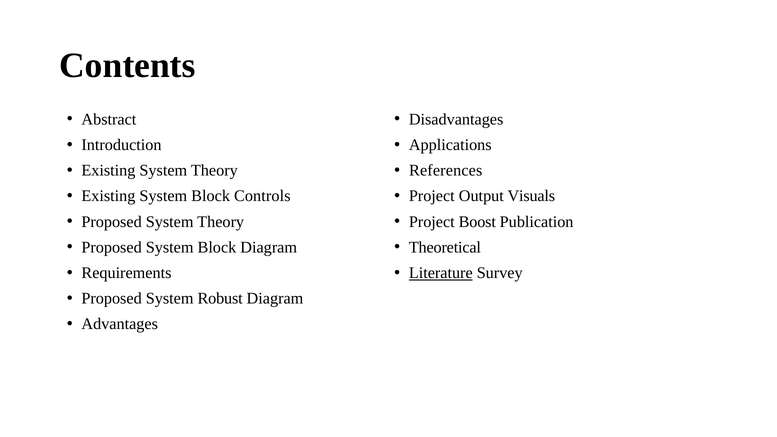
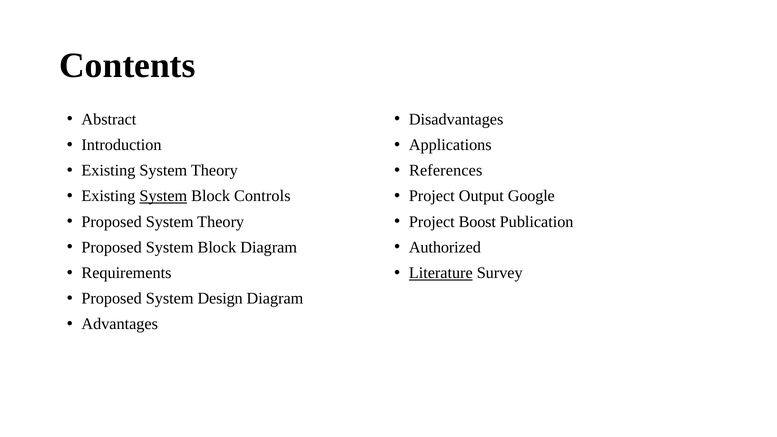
System at (163, 196) underline: none -> present
Visuals: Visuals -> Google
Theoretical: Theoretical -> Authorized
Robust: Robust -> Design
